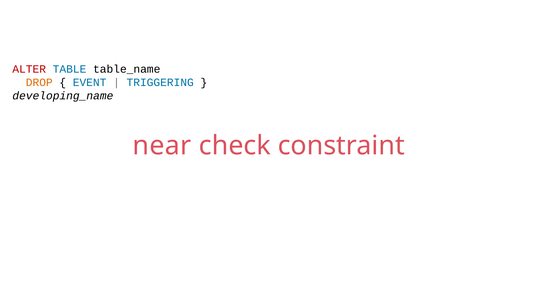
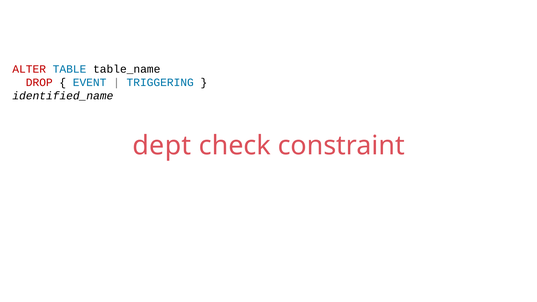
DROP colour: orange -> red
developing_name: developing_name -> identified_name
near: near -> dept
